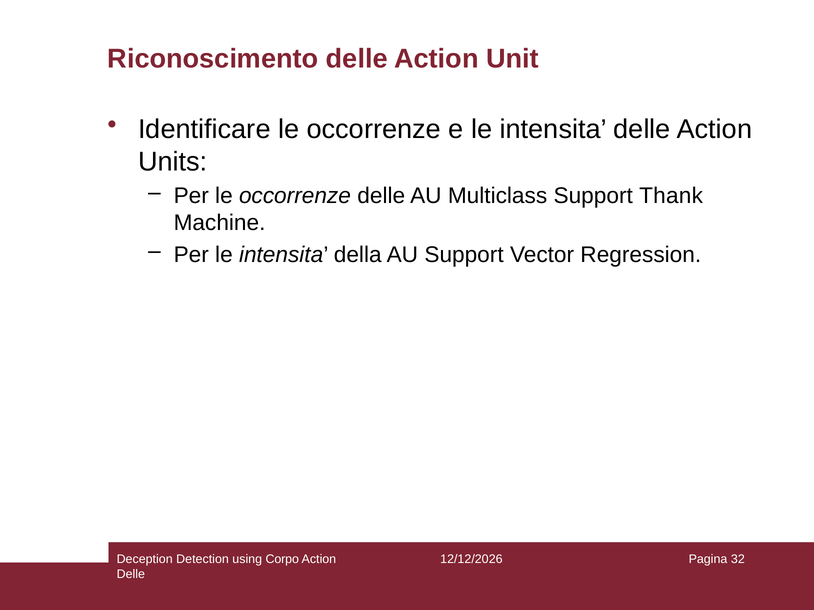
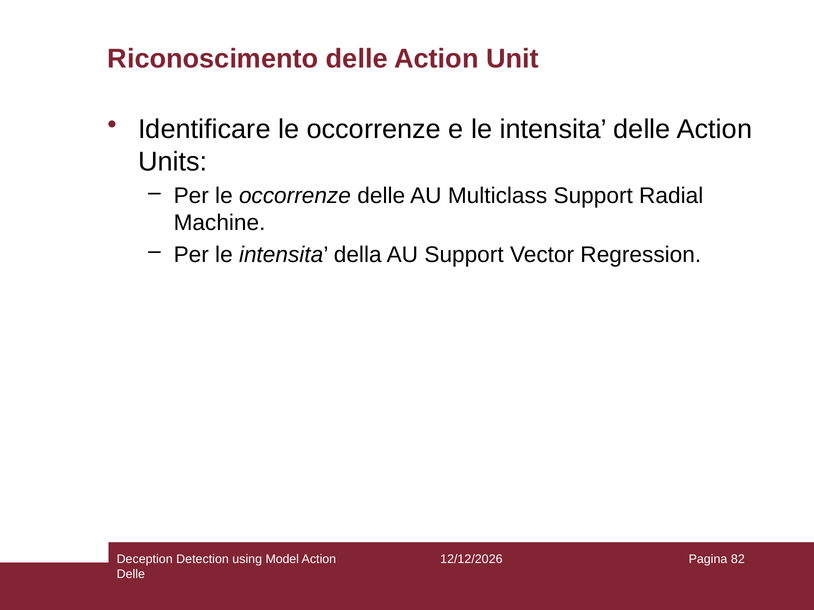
Thank: Thank -> Radial
Corpo: Corpo -> Model
32: 32 -> 82
